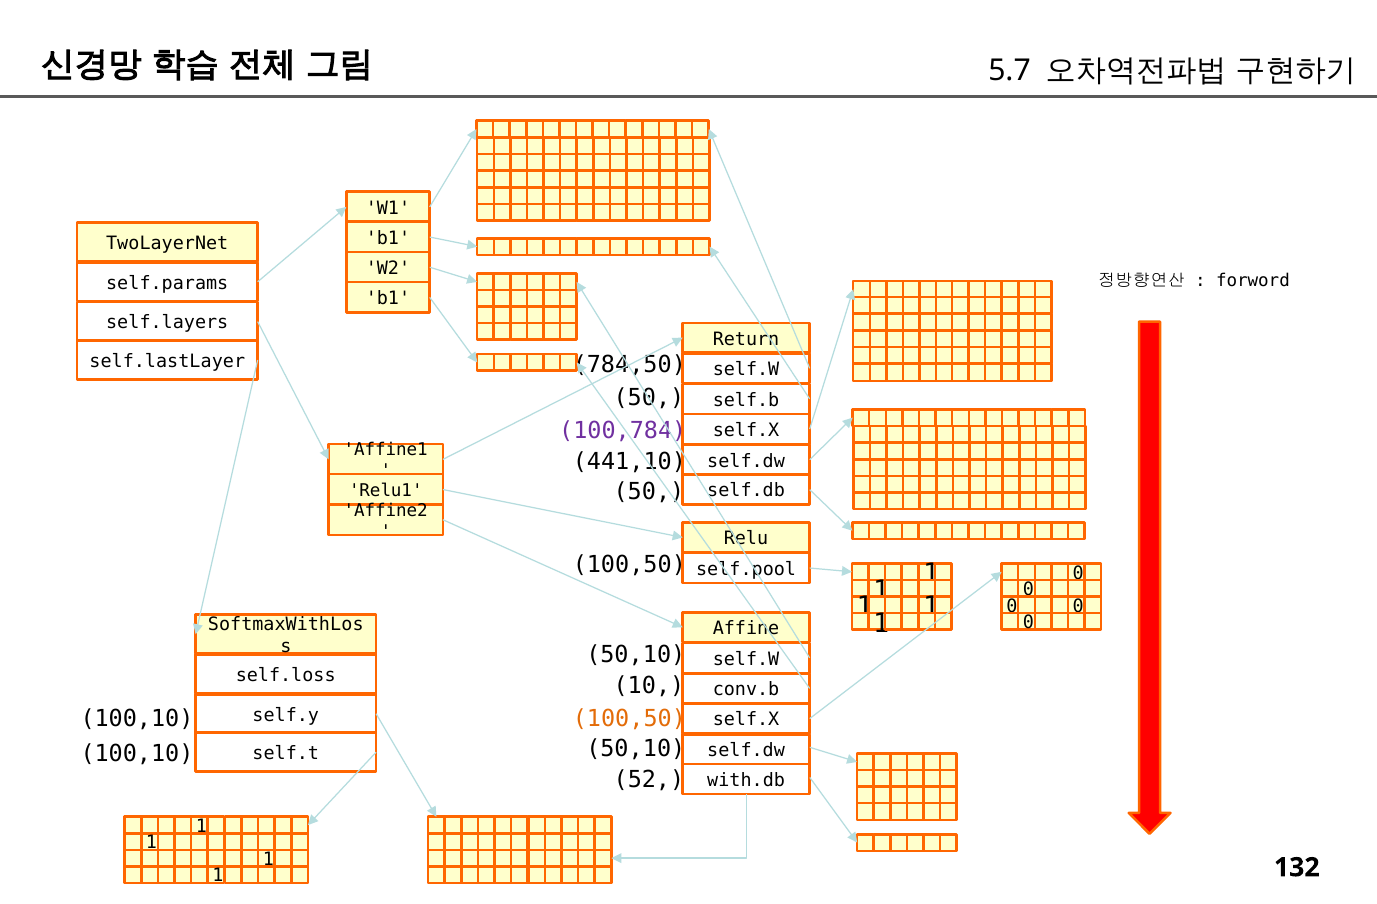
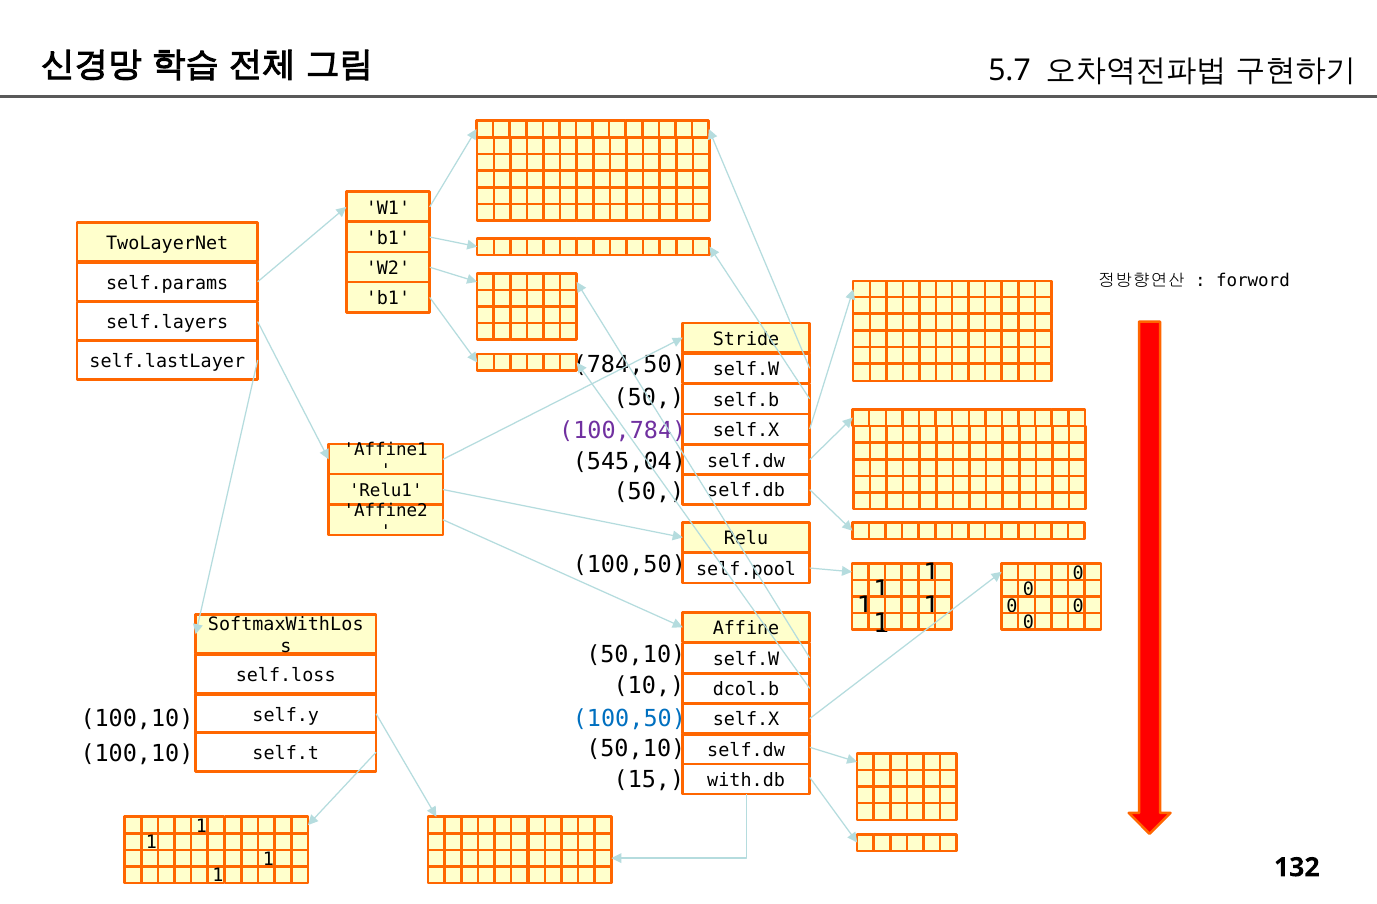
Return: Return -> Stride
441,10: 441,10 -> 545,04
conv.b: conv.b -> dcol.b
100,50 at (629, 719) colour: orange -> blue
52: 52 -> 15
